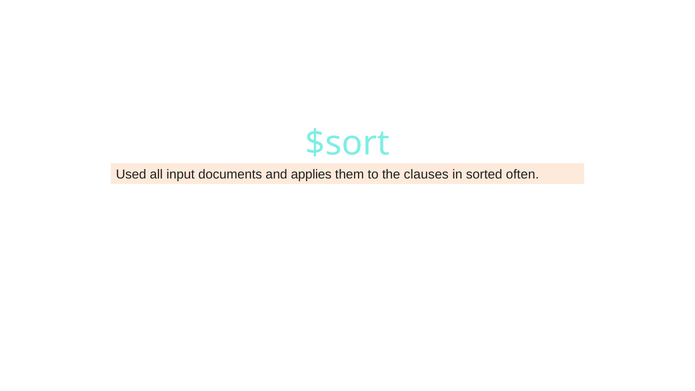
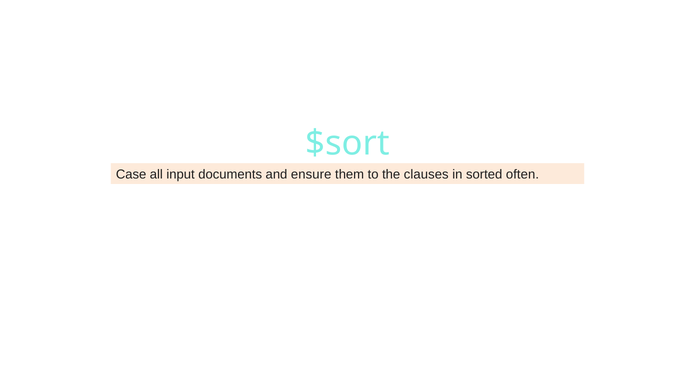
Used: Used -> Case
applies: applies -> ensure
